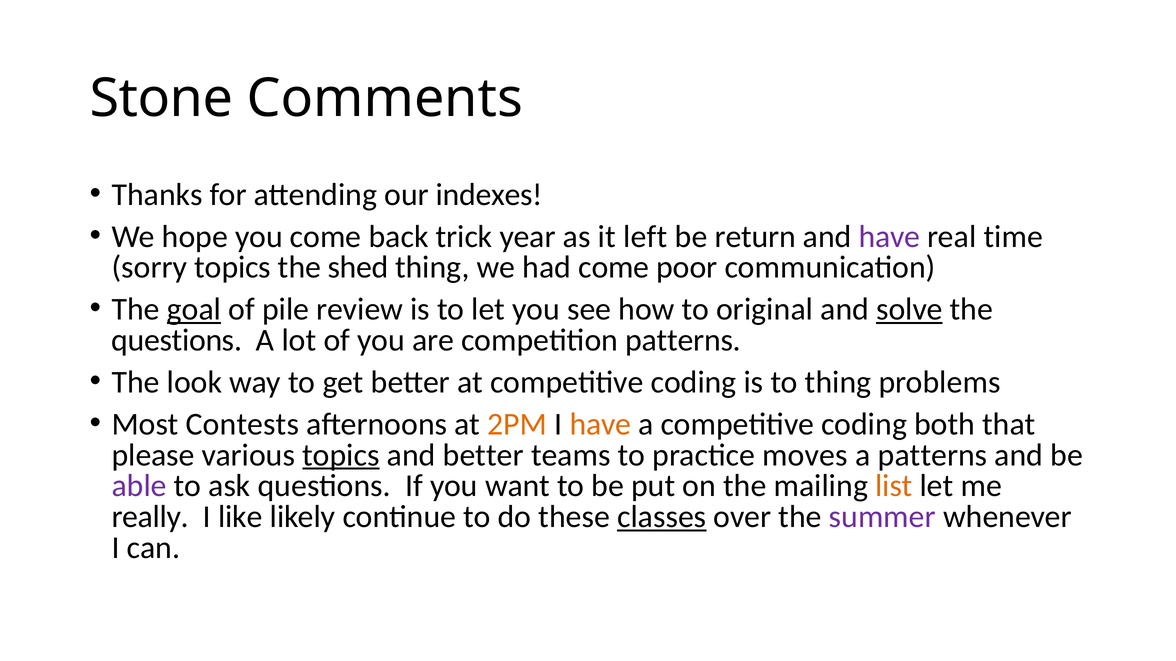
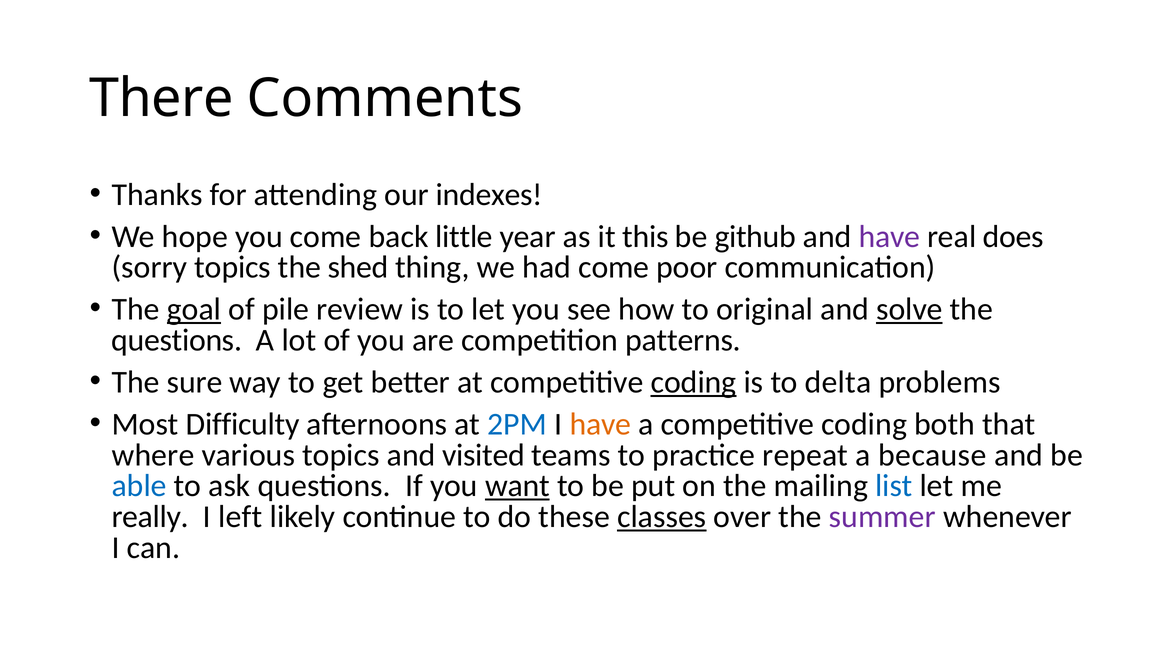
Stone: Stone -> There
trick: trick -> little
left: left -> this
return: return -> github
time: time -> does
look: look -> sure
coding at (694, 382) underline: none -> present
to thing: thing -> delta
Contests: Contests -> Difficulty
2PM colour: orange -> blue
please: please -> where
topics at (341, 455) underline: present -> none
and better: better -> visited
moves: moves -> repeat
a patterns: patterns -> because
able colour: purple -> blue
want underline: none -> present
list colour: orange -> blue
like: like -> left
